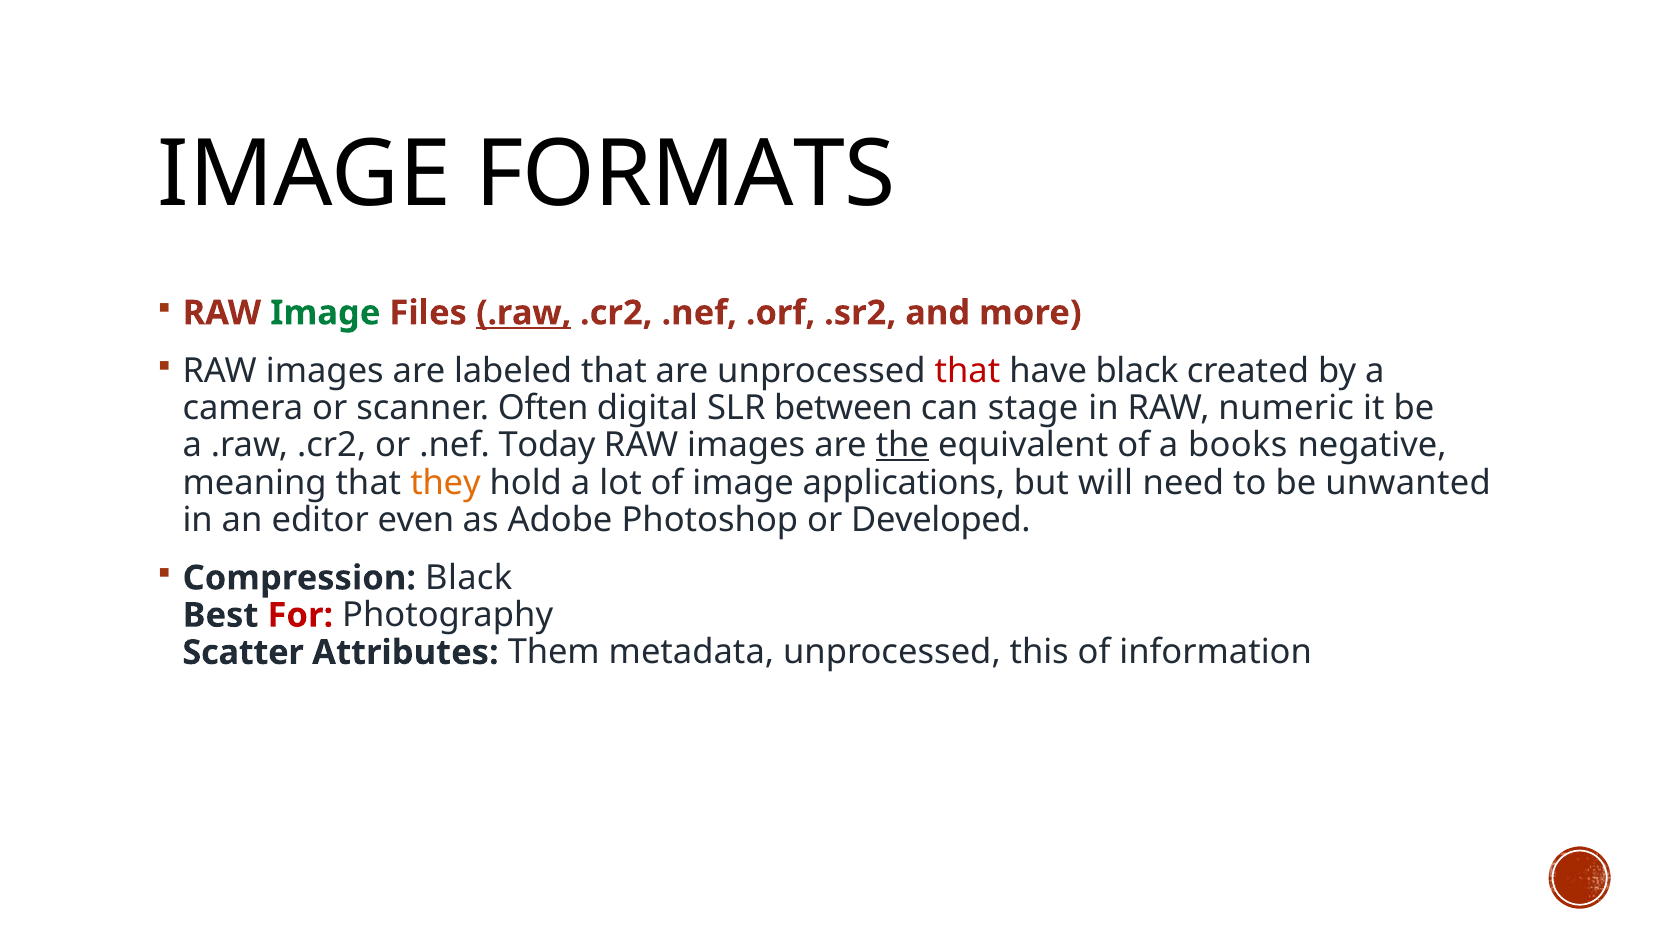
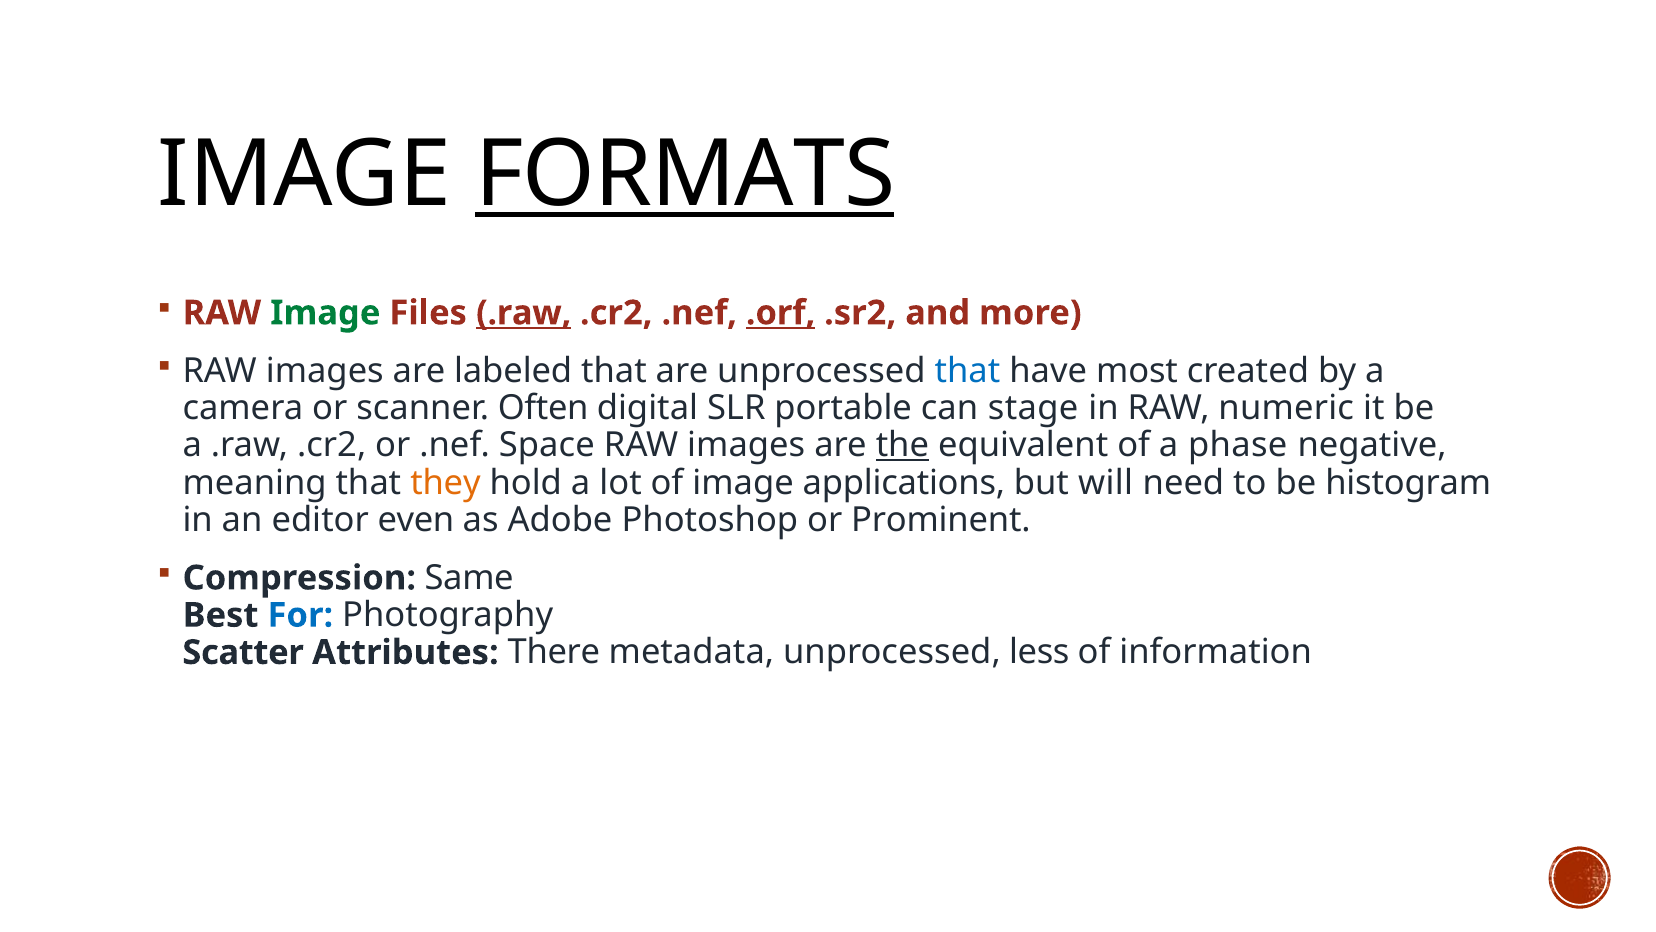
FORMATS underline: none -> present
.orf underline: none -> present
that at (968, 371) colour: red -> blue
have black: black -> most
between: between -> portable
Today: Today -> Space
books: books -> phase
unwanted: unwanted -> histogram
Developed: Developed -> Prominent
Compression Black: Black -> Same
For colour: red -> blue
Them: Them -> There
this: this -> less
